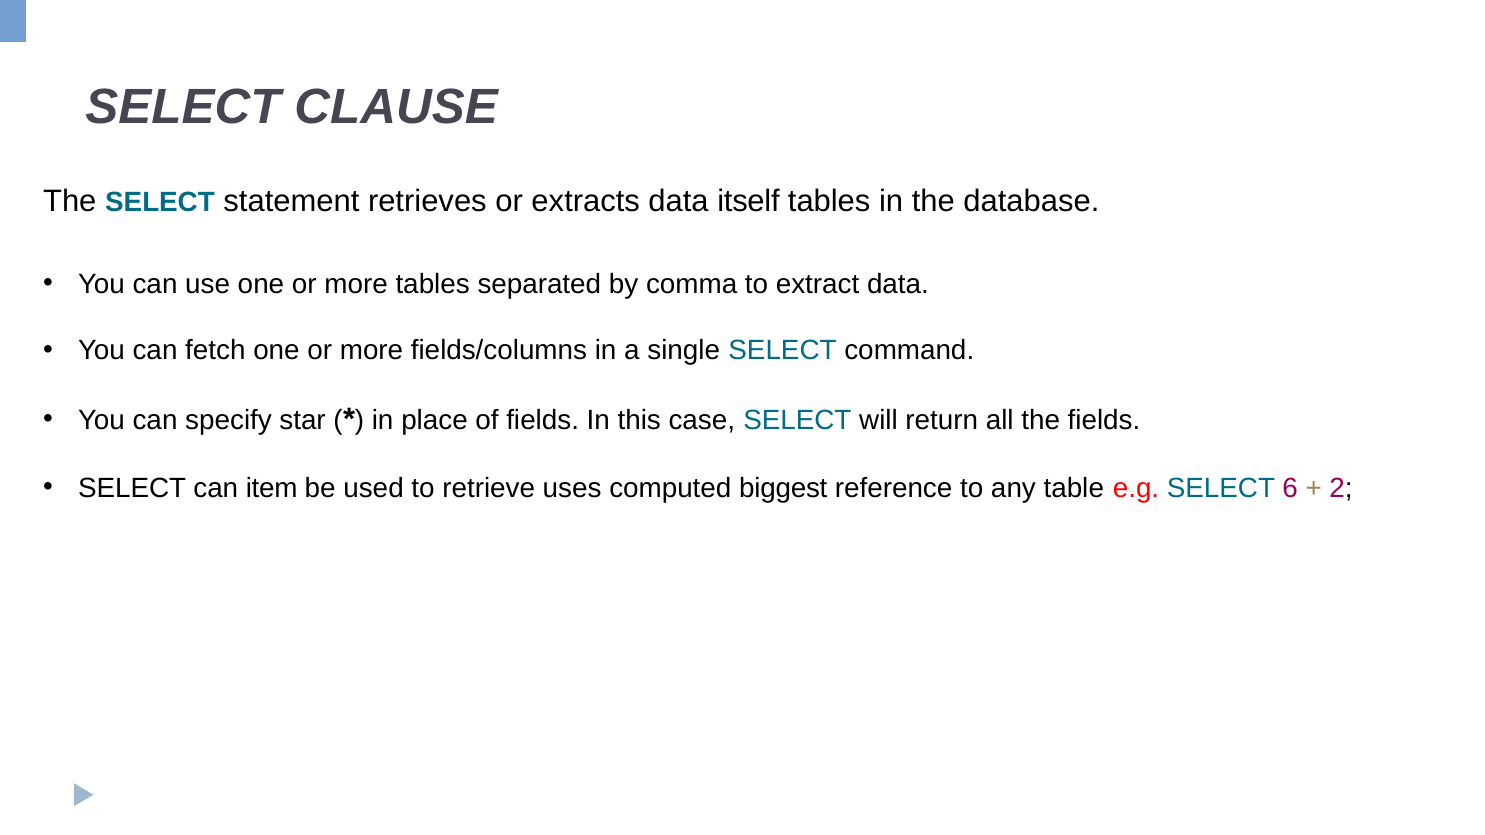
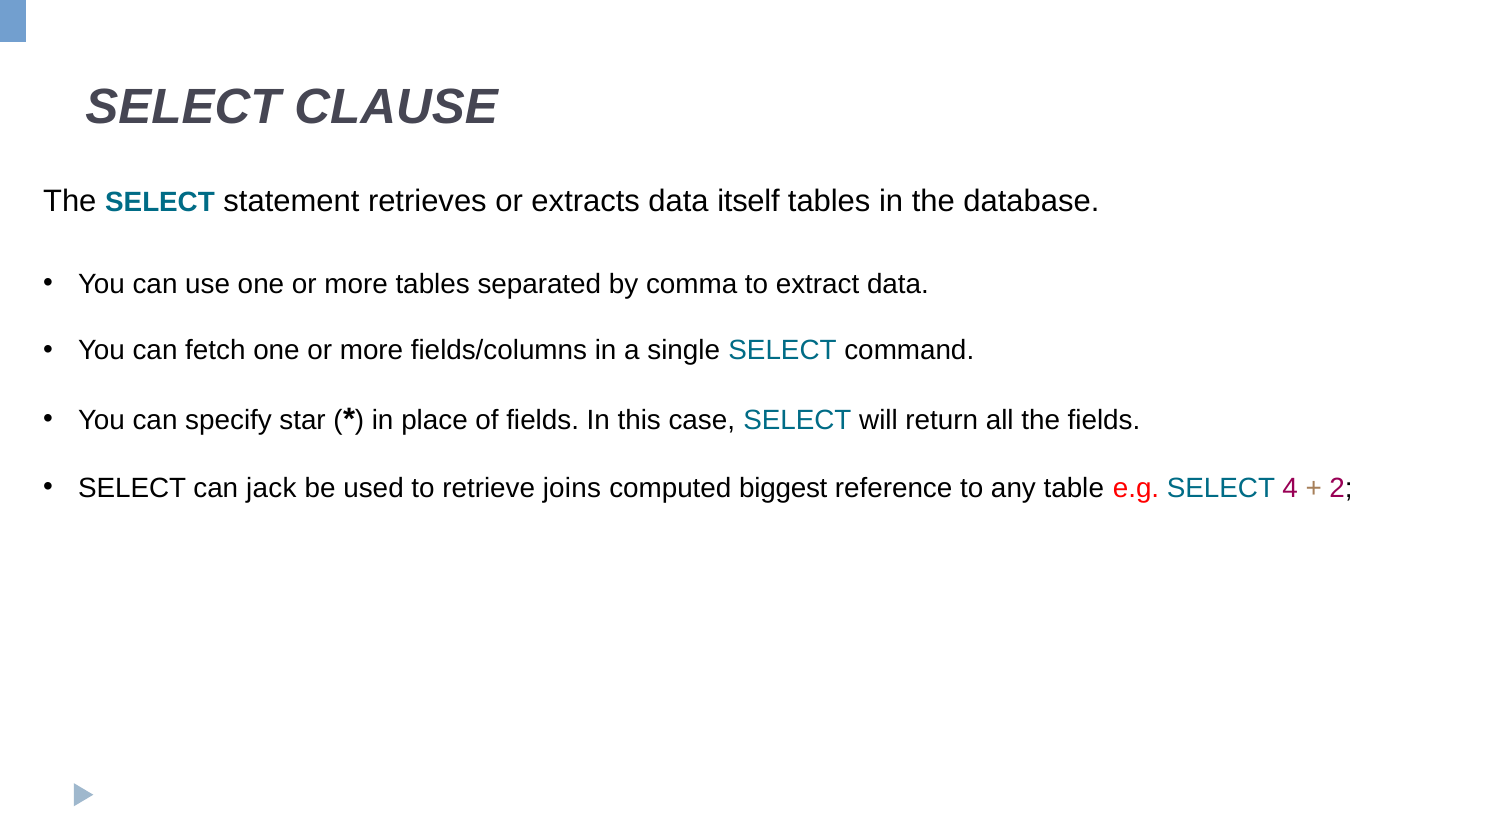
item: item -> jack
uses: uses -> joins
6: 6 -> 4
